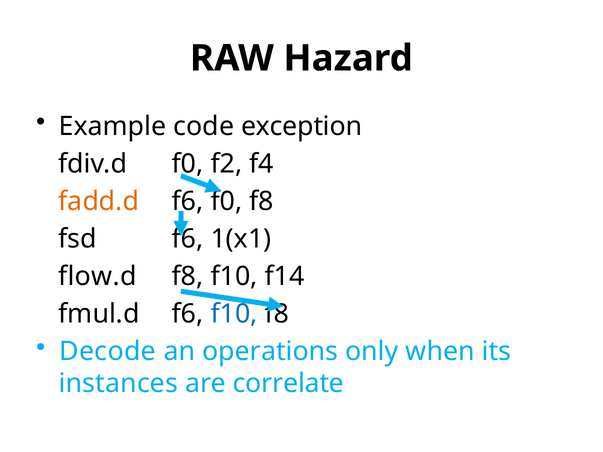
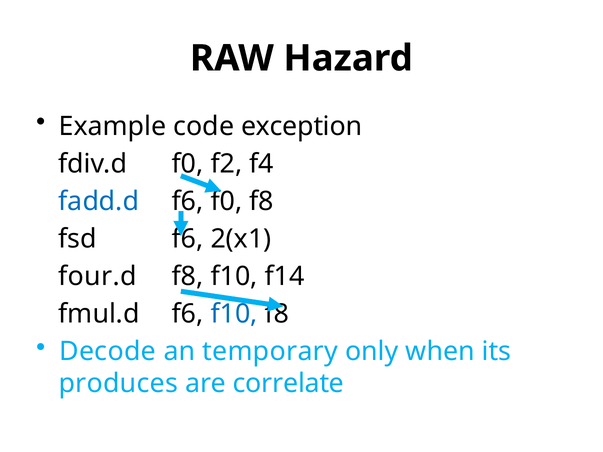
fadd.d colour: orange -> blue
1(x1: 1(x1 -> 2(x1
flow.d: flow.d -> four.d
operations: operations -> temporary
instances: instances -> produces
